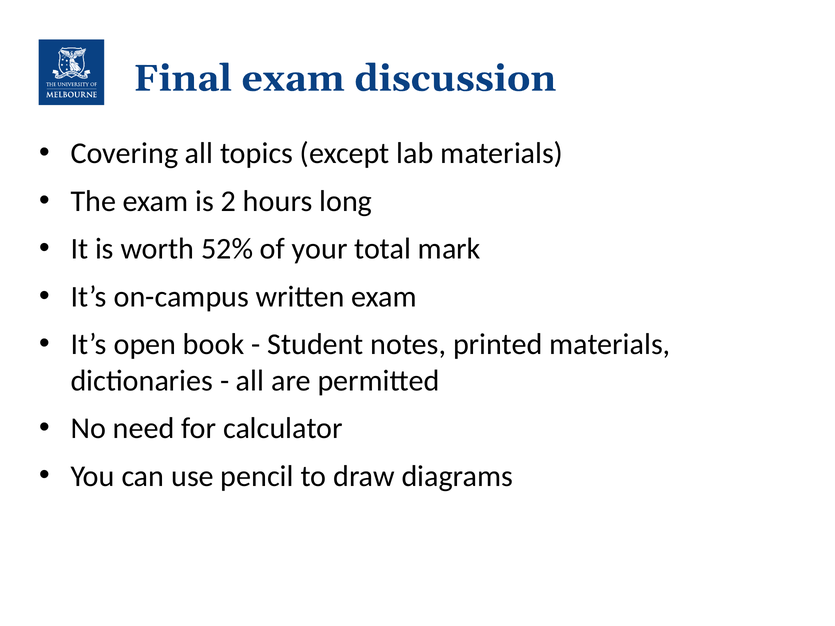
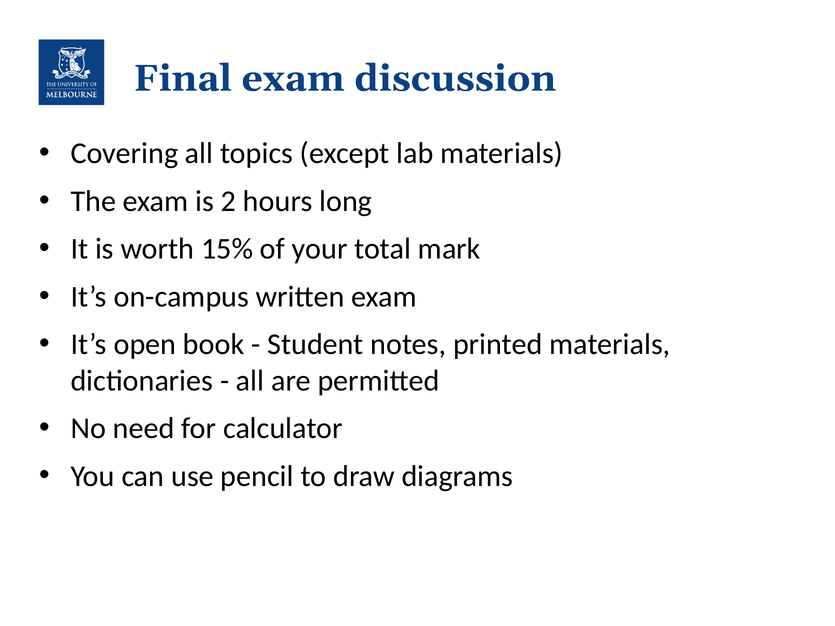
52%: 52% -> 15%
